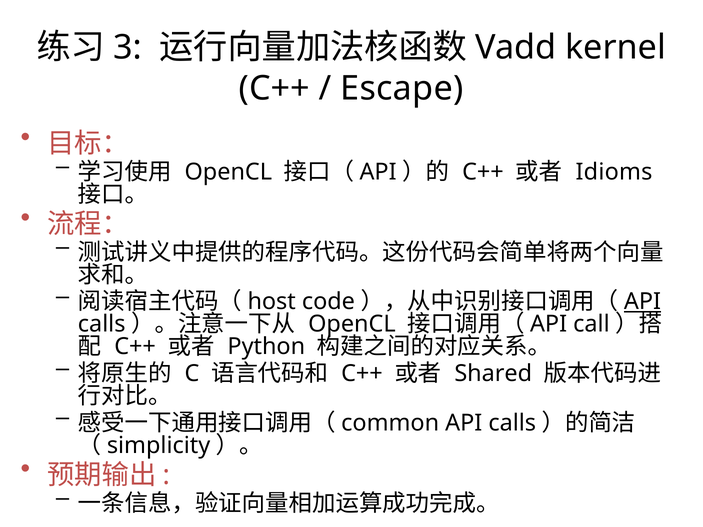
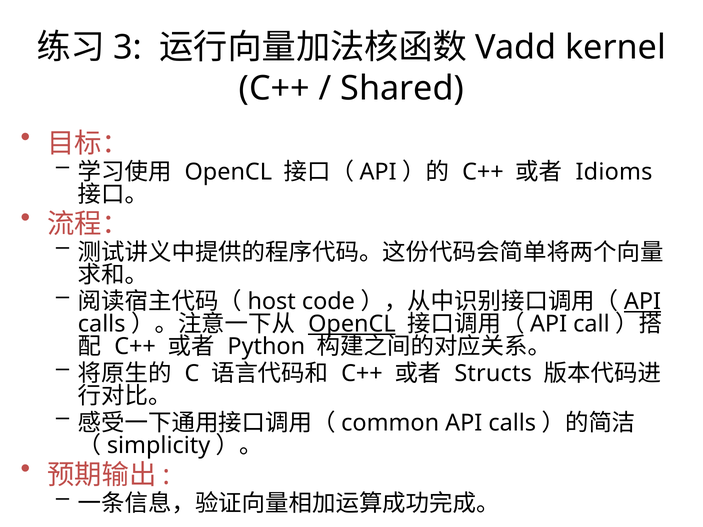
Escape: Escape -> Shared
OpenCL at (352, 324) underline: none -> present
Shared: Shared -> Structs
